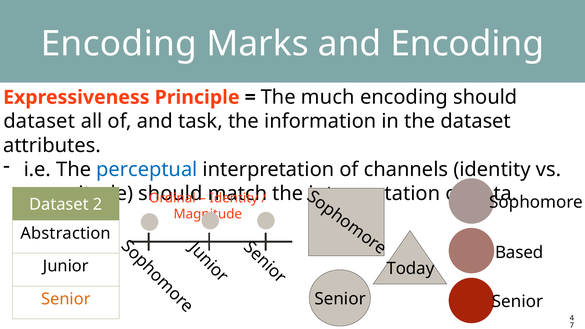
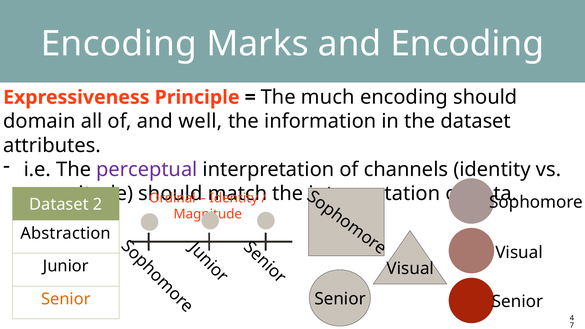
dataset at (39, 121): dataset -> domain
task: task -> well
perceptual colour: blue -> purple
Based at (519, 253): Based -> Visual
Today at (410, 269): Today -> Visual
